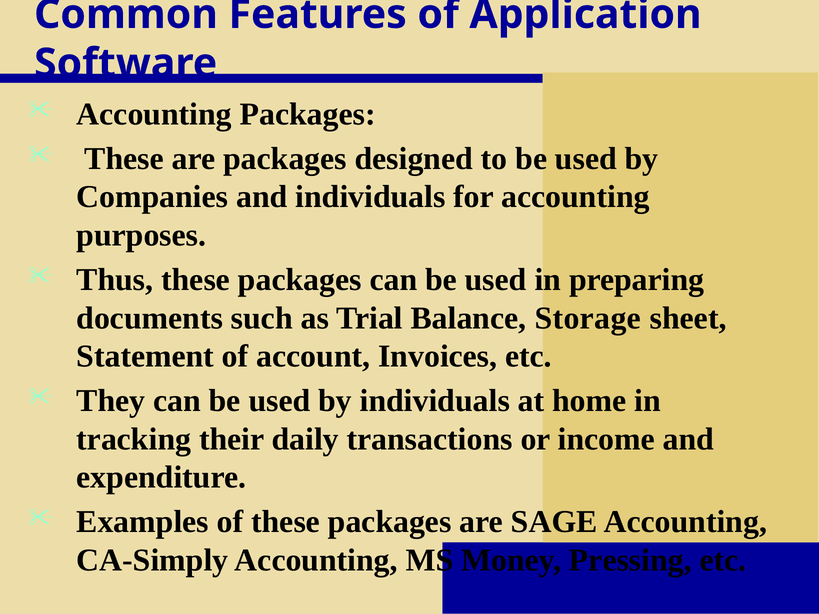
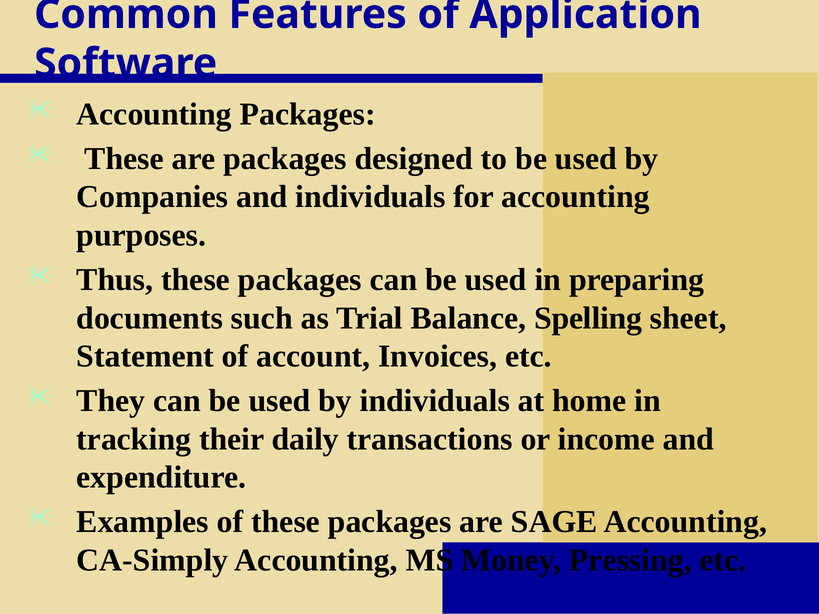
Storage: Storage -> Spelling
